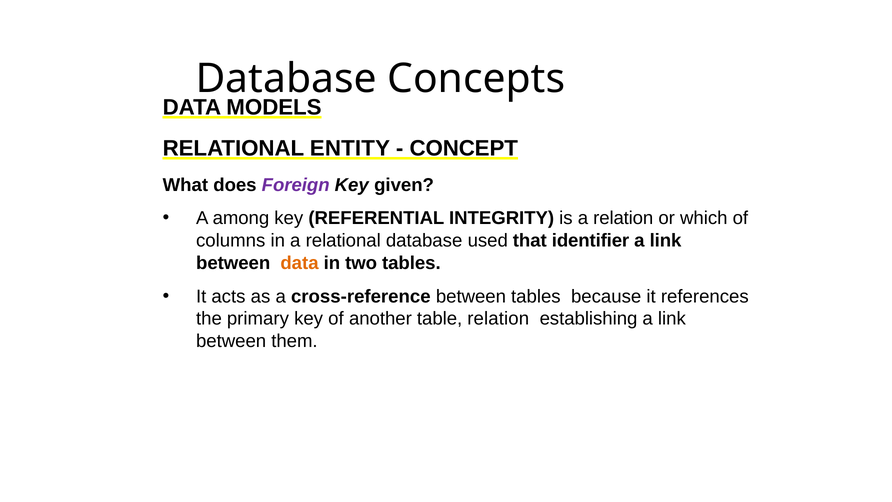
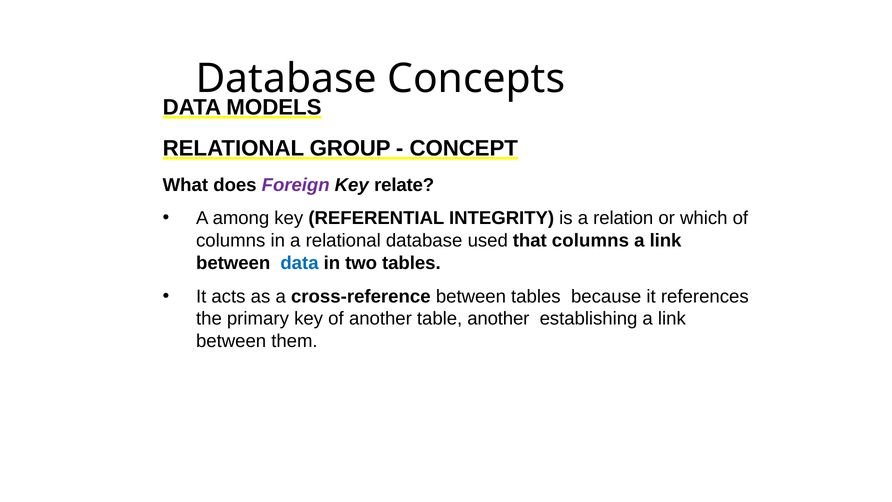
ENTITY: ENTITY -> GROUP
given: given -> relate
that identifier: identifier -> columns
data at (300, 263) colour: orange -> blue
table relation: relation -> another
